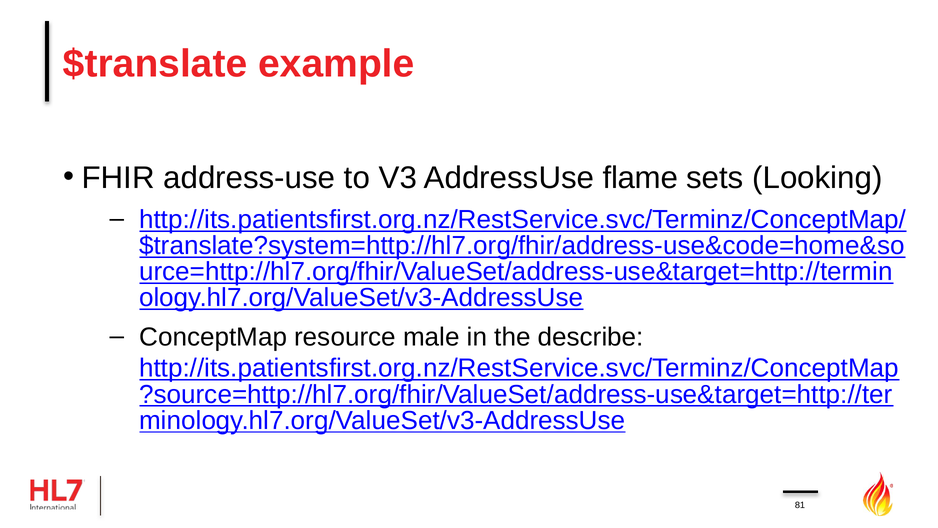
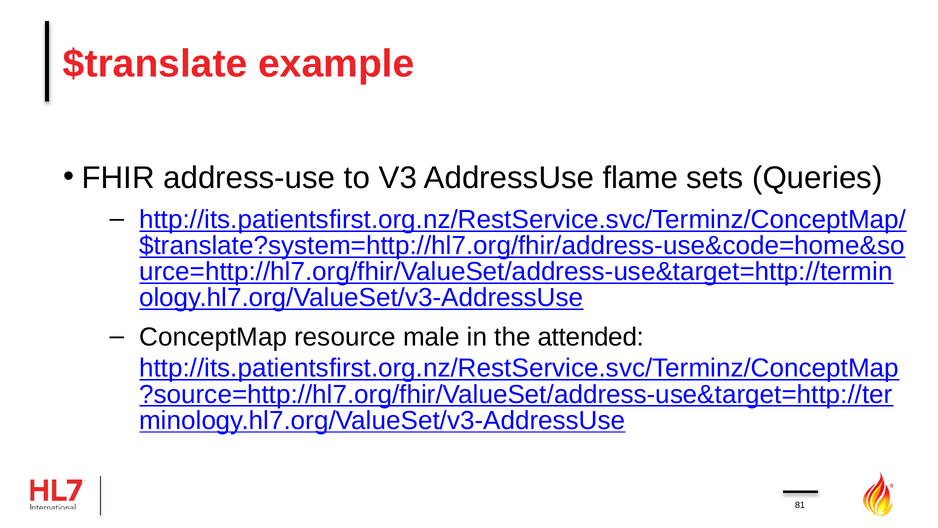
Looking: Looking -> Queries
describe: describe -> attended
